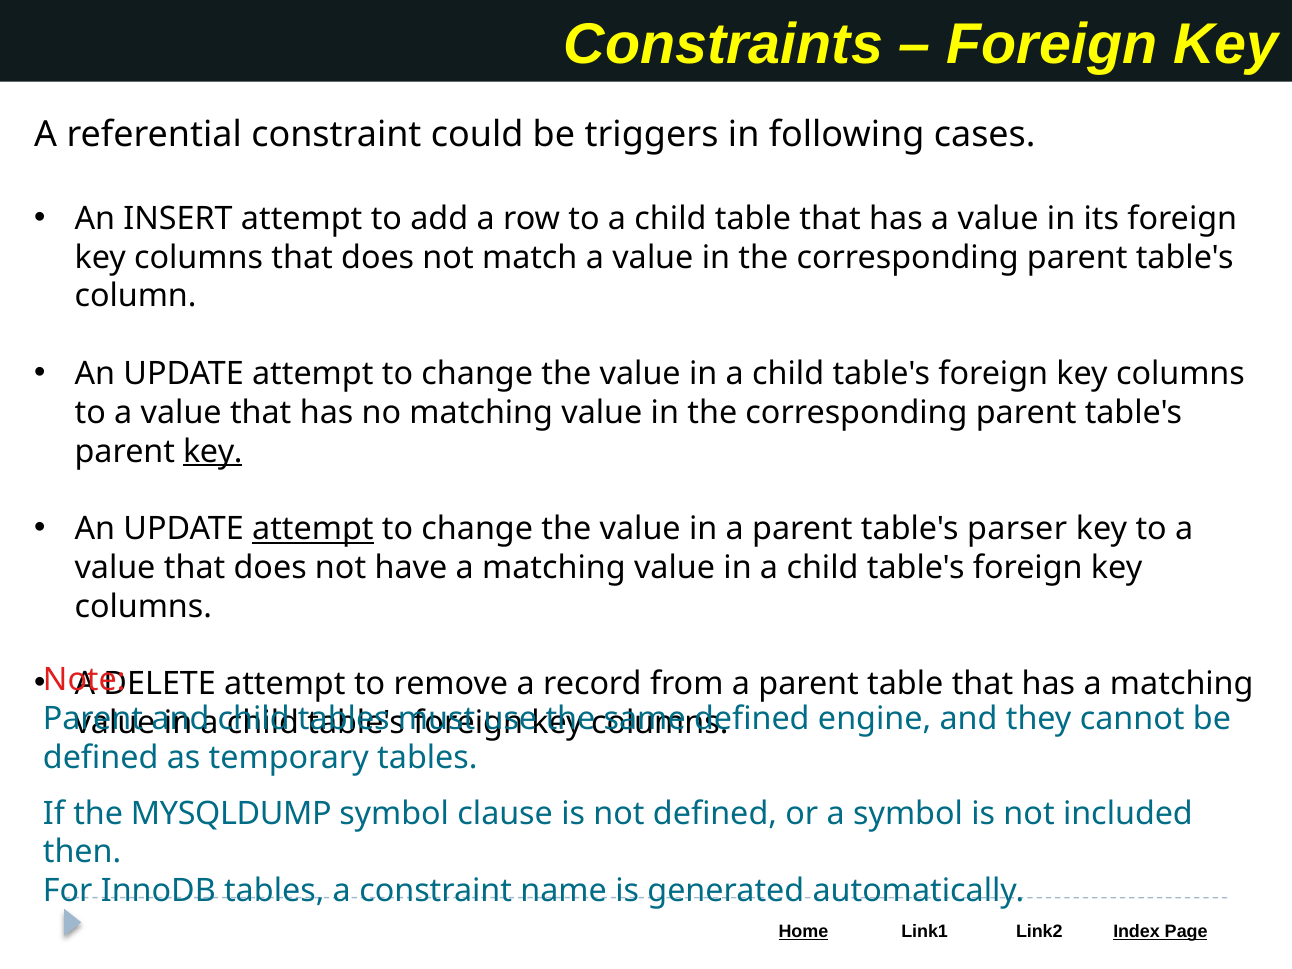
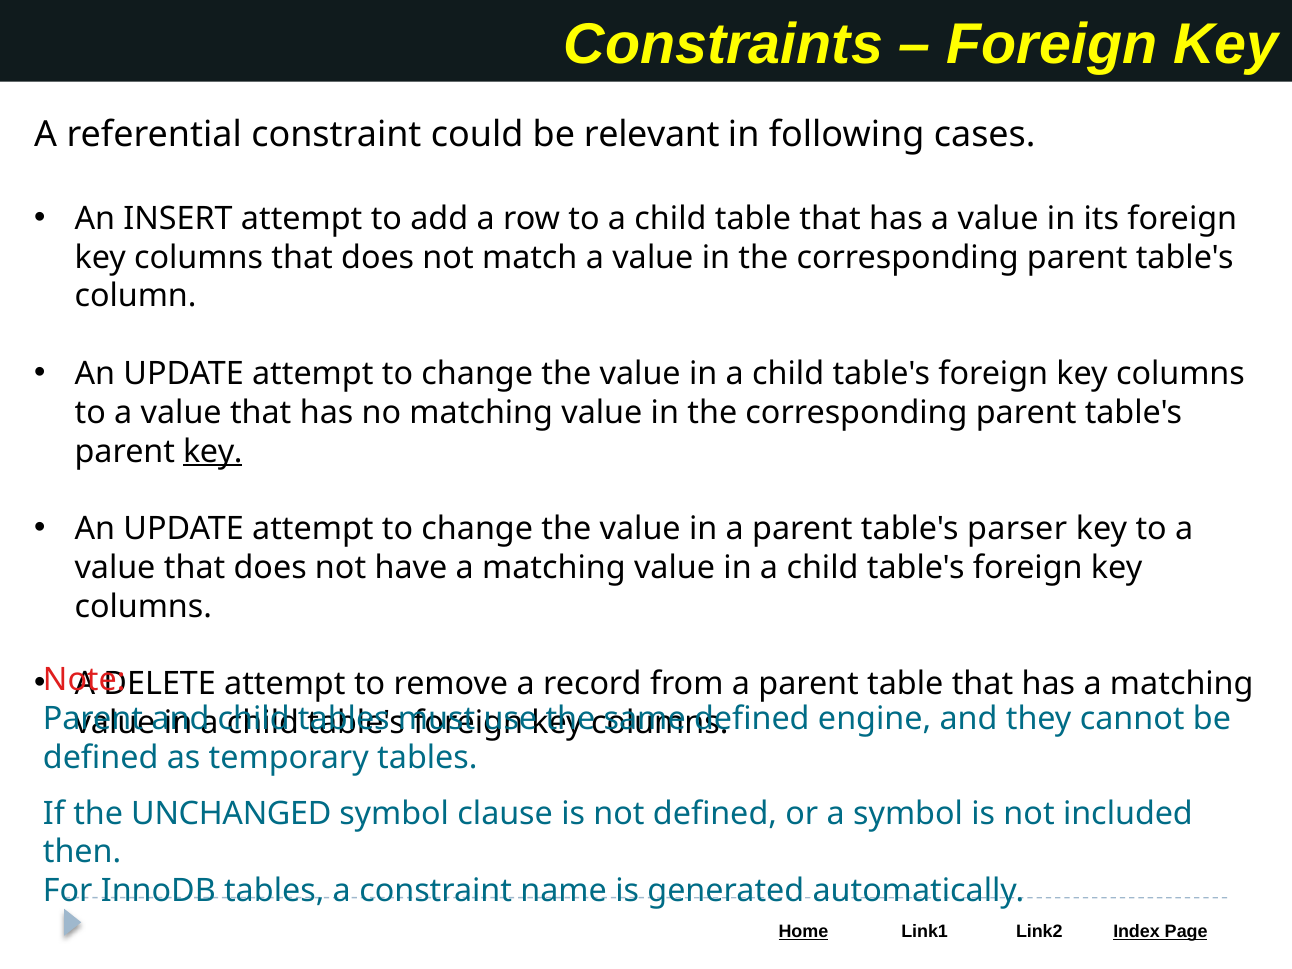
triggers: triggers -> relevant
attempt at (313, 529) underline: present -> none
MYSQLDUMP: MYSQLDUMP -> UNCHANGED
